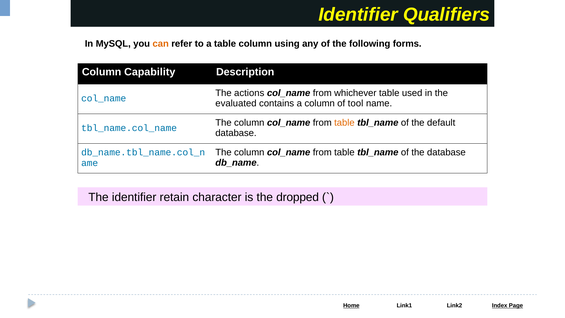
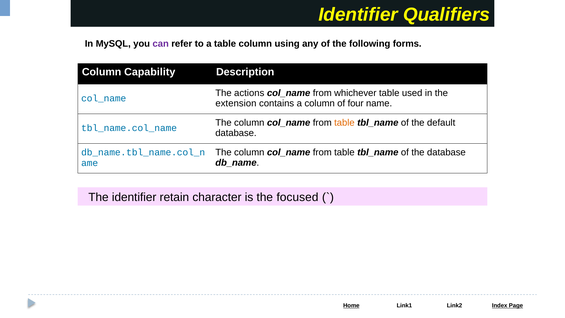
can colour: orange -> purple
evaluated: evaluated -> extension
tool: tool -> four
dropped: dropped -> focused
